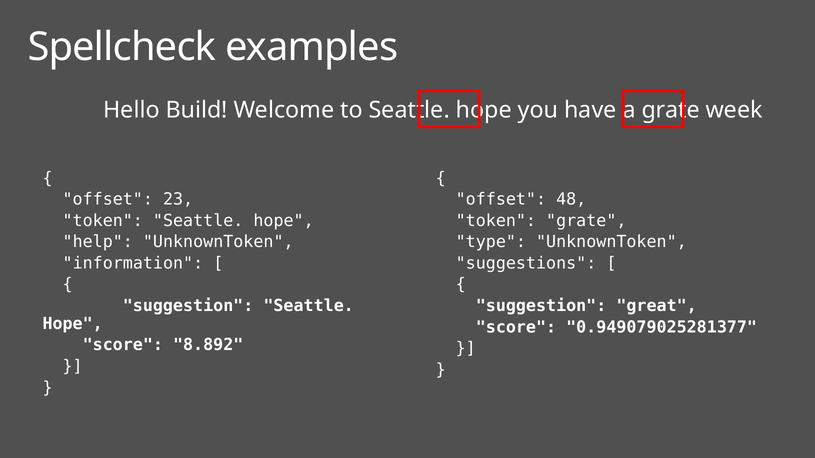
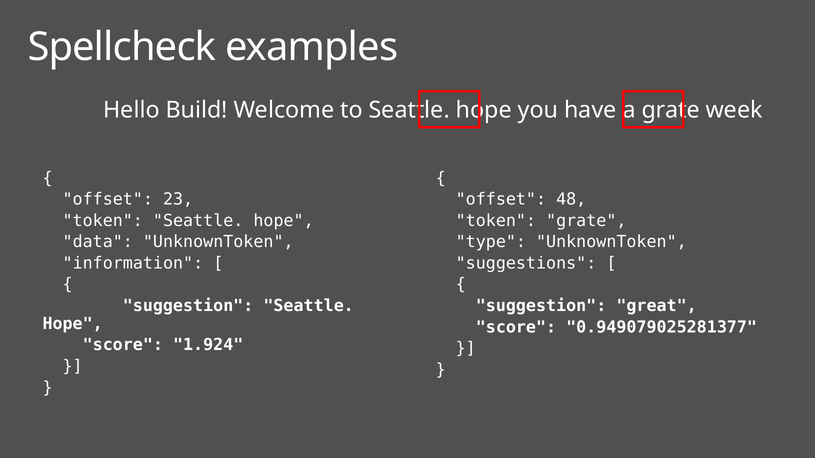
help: help -> data
8.892: 8.892 -> 1.924
